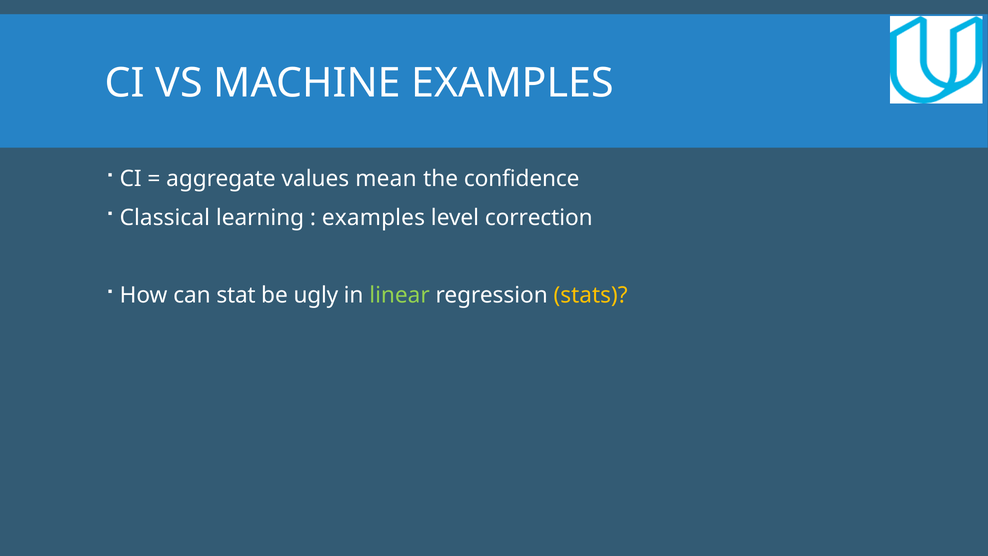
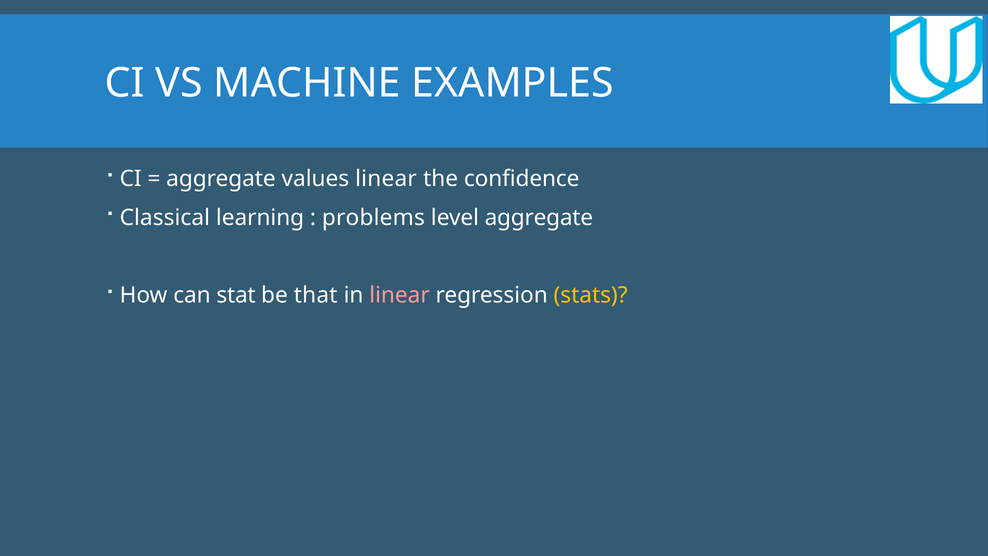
values mean: mean -> linear
examples at (373, 218): examples -> problems
level correction: correction -> aggregate
ugly: ugly -> that
linear at (400, 295) colour: light green -> pink
